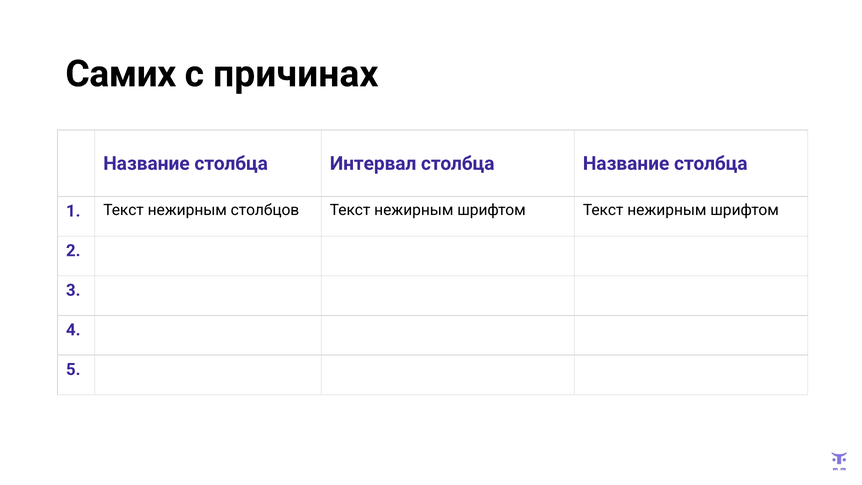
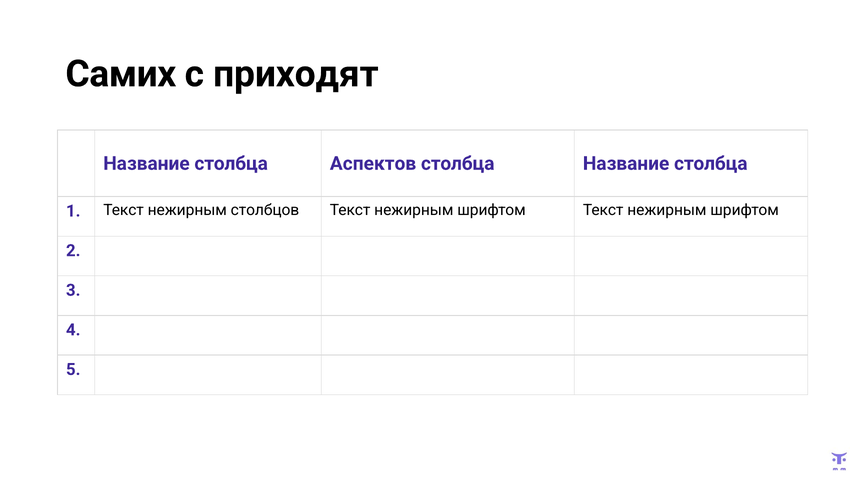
причинах: причинах -> приходят
Интервал: Интервал -> Аспектов
